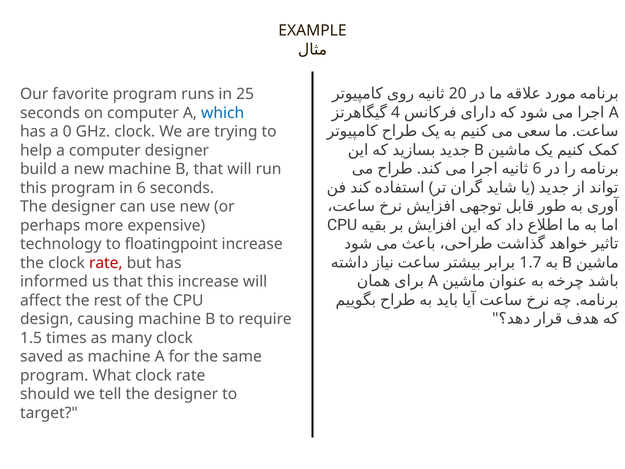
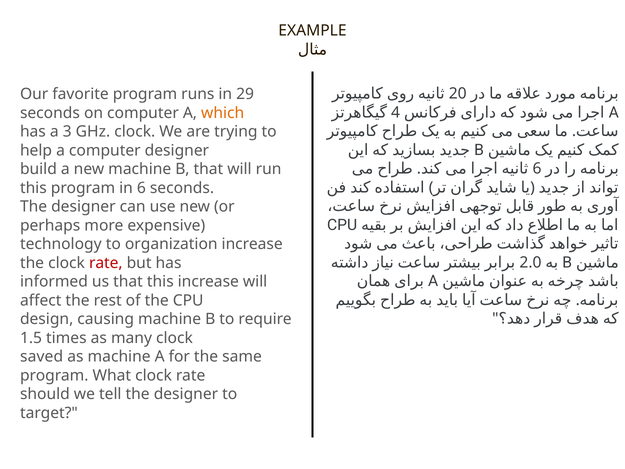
25: 25 -> 29
which colour: blue -> orange
0: 0 -> 3
floatingpoint: floatingpoint -> organization
1.7: 1.7 -> 2.0
